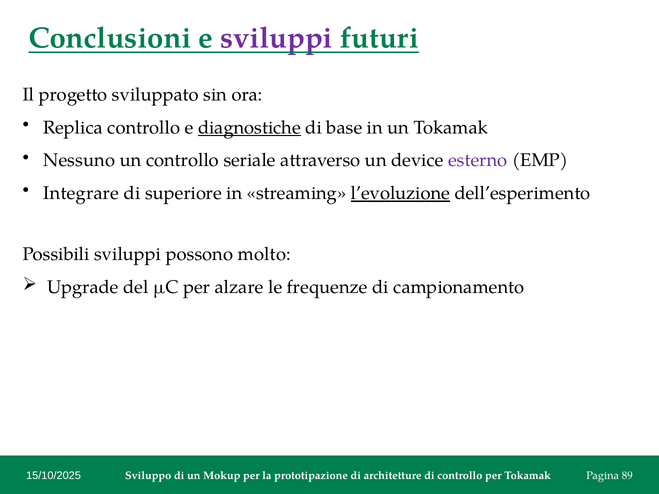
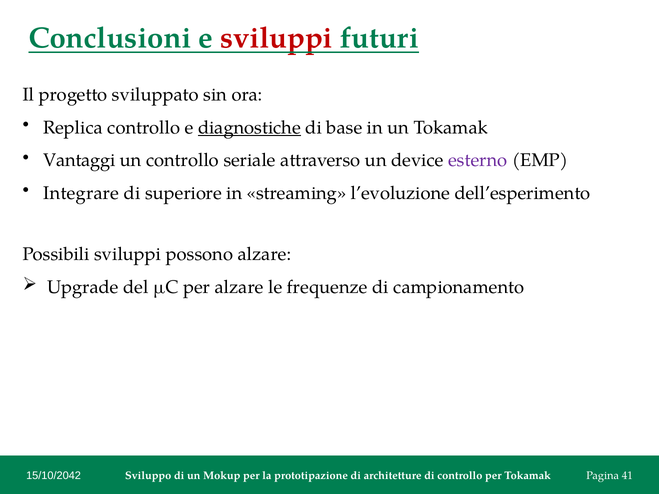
sviluppi at (277, 38) colour: purple -> red
Nessuno: Nessuno -> Vantaggi
l’evoluzione underline: present -> none
possono molto: molto -> alzare
15/10/2025: 15/10/2025 -> 15/10/2042
89: 89 -> 41
